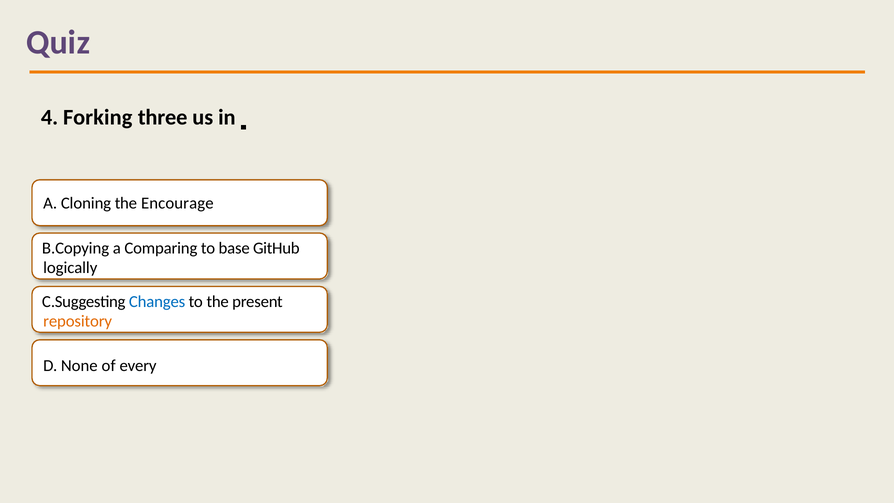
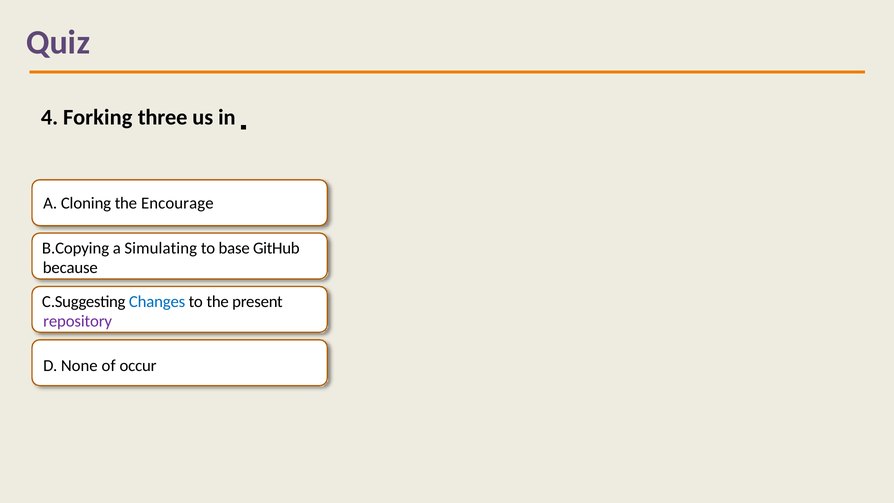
Comparing: Comparing -> Simulating
logically: logically -> because
repository colour: orange -> purple
every: every -> occur
